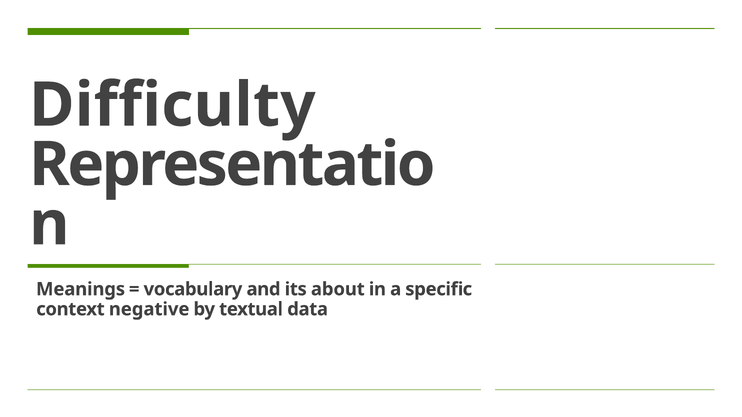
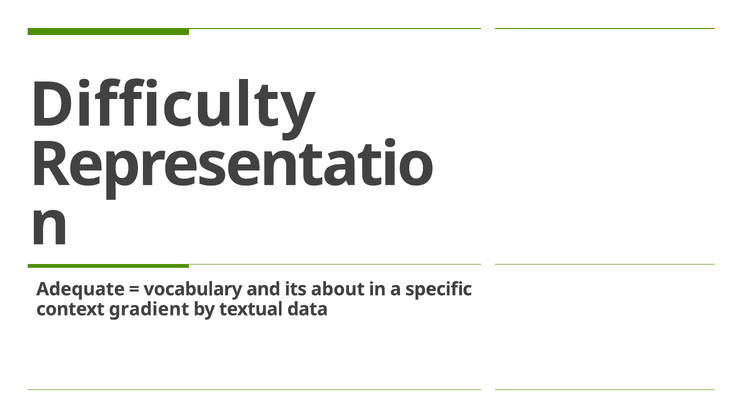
Meanings: Meanings -> Adequate
negative: negative -> gradient
